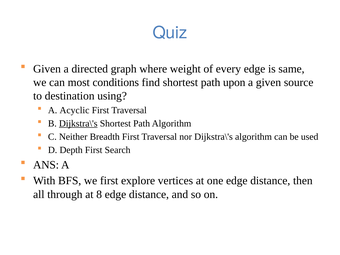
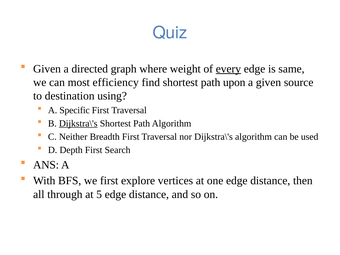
every underline: none -> present
conditions: conditions -> efficiency
Acyclic: Acyclic -> Specific
8: 8 -> 5
